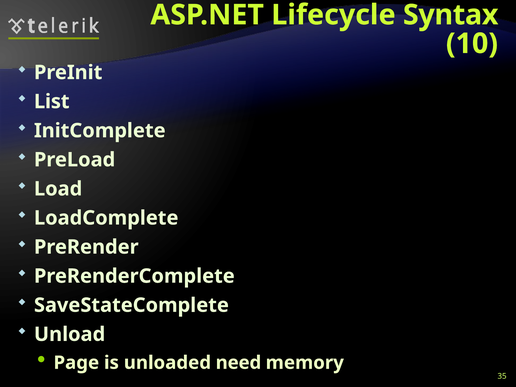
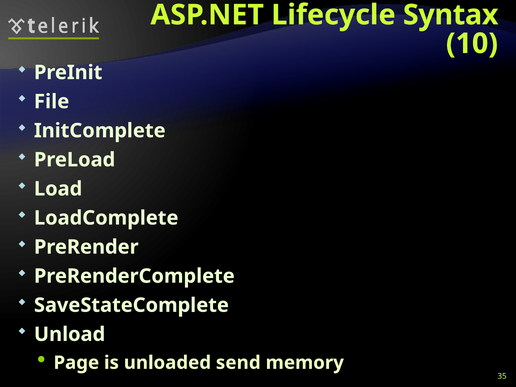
List: List -> File
need: need -> send
